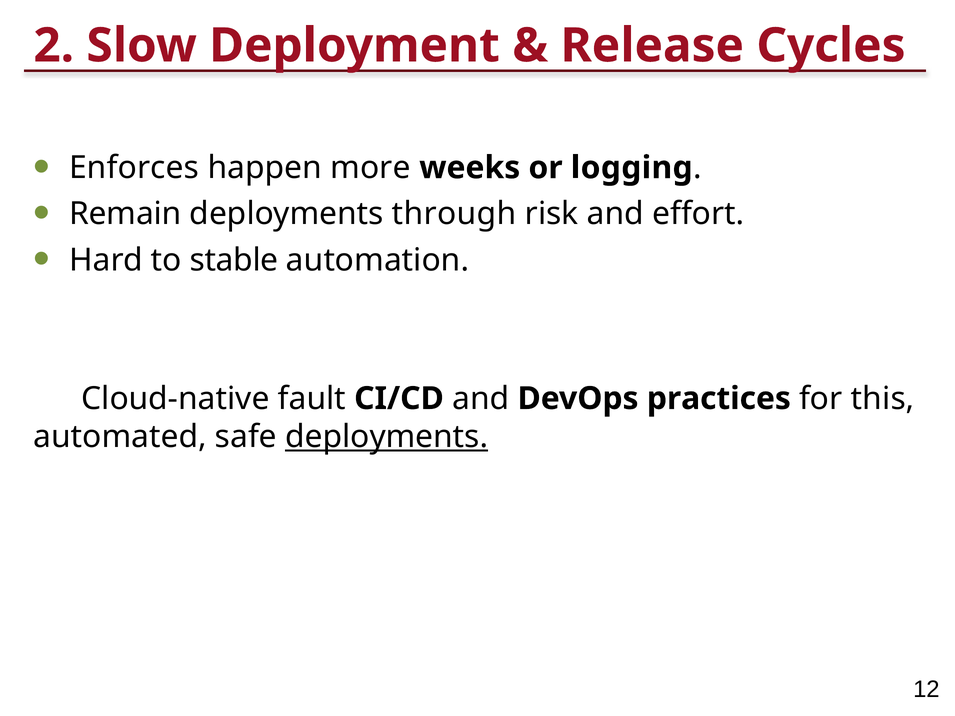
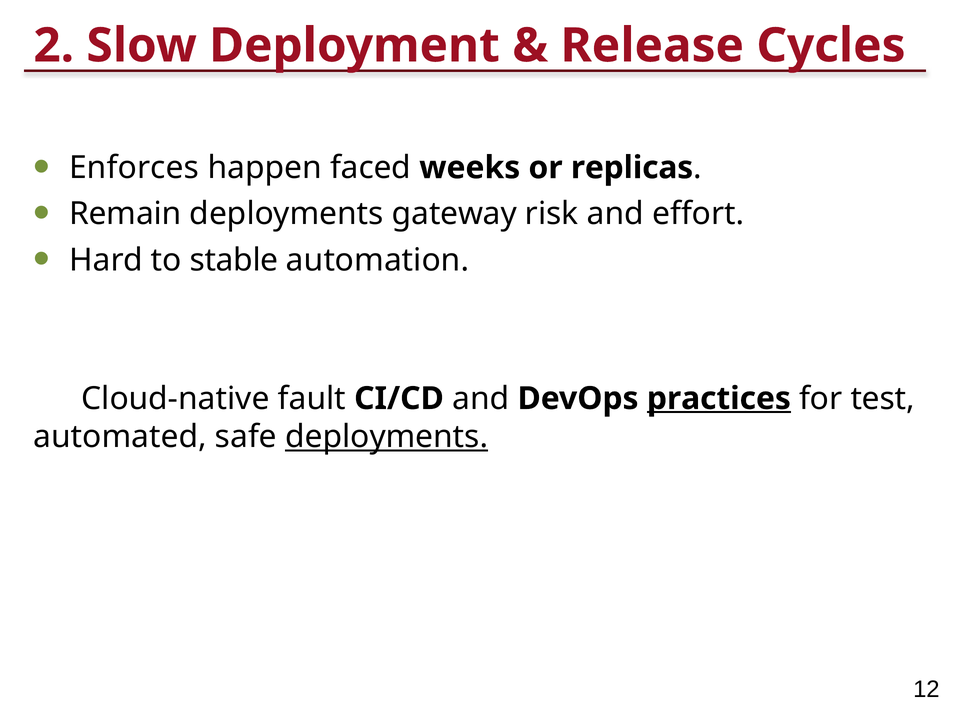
more: more -> faced
logging: logging -> replicas
through: through -> gateway
practices underline: none -> present
this: this -> test
